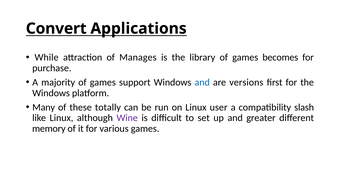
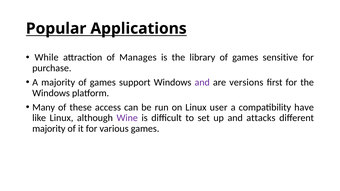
Convert: Convert -> Popular
becomes: becomes -> sensitive
and at (202, 82) colour: blue -> purple
totally: totally -> access
slash: slash -> have
greater: greater -> attacks
memory at (49, 129): memory -> majority
